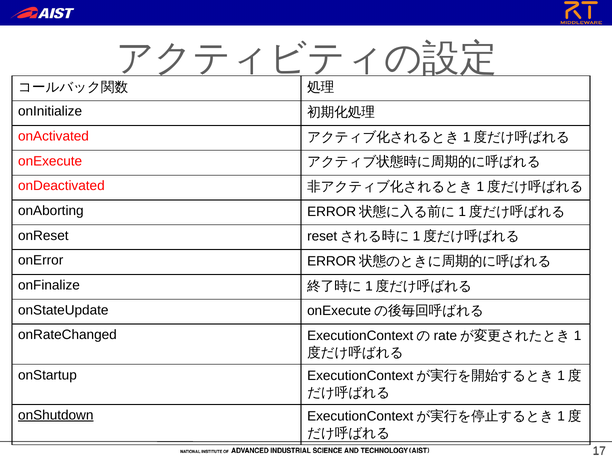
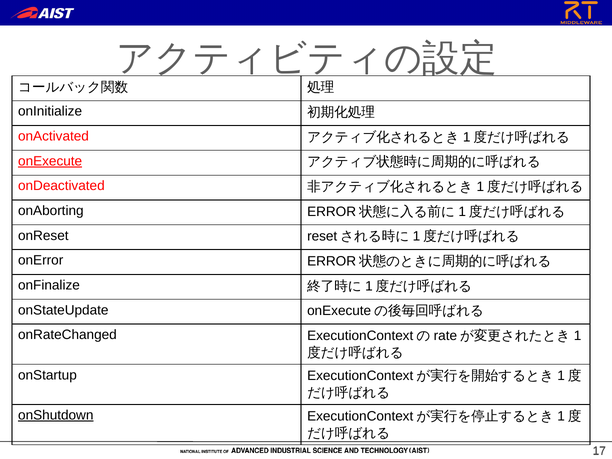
onExecute underline: none -> present
